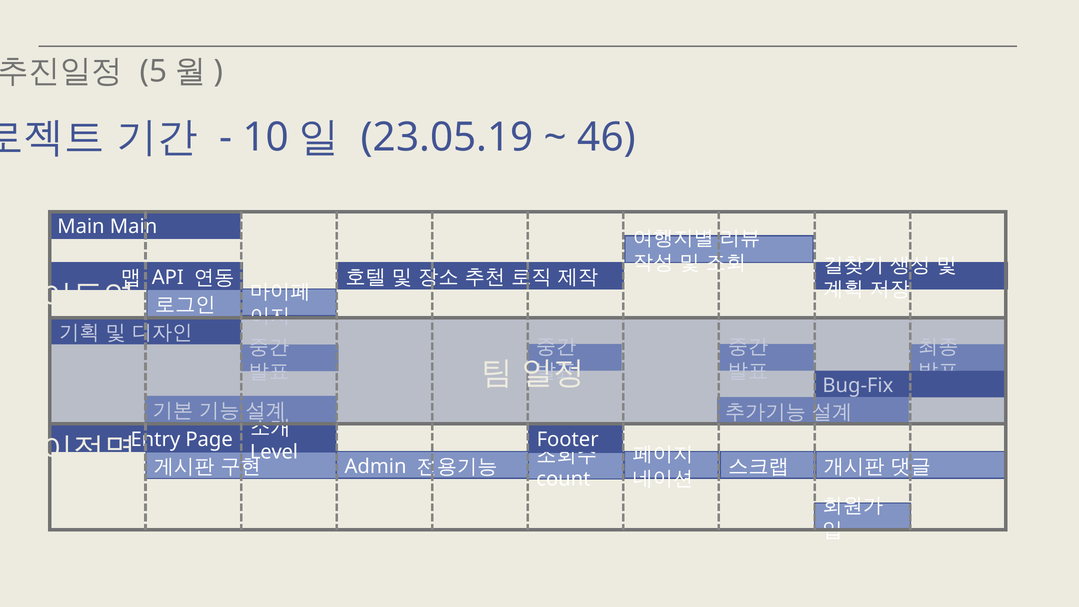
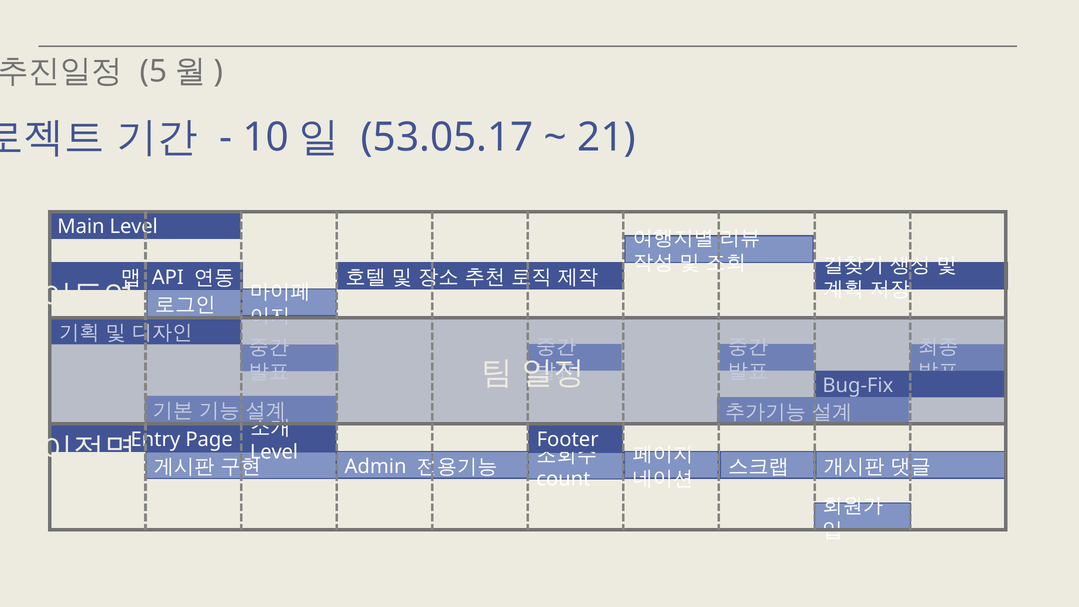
23.05.19: 23.05.19 -> 53.05.17
46 at (607, 137): 46 -> 21
Main Main: Main -> Level
